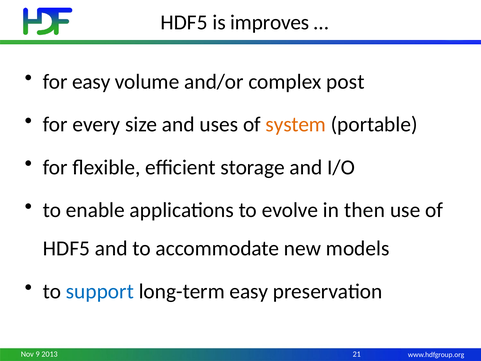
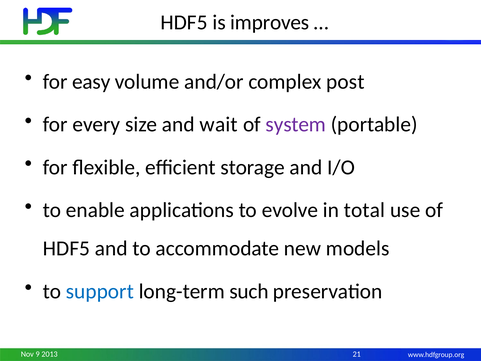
uses: uses -> wait
system colour: orange -> purple
then: then -> total
long-term easy: easy -> such
